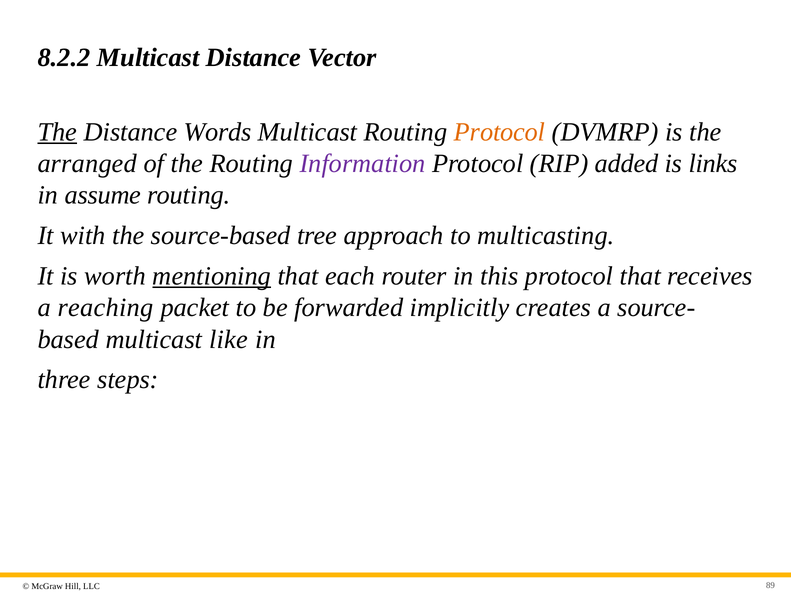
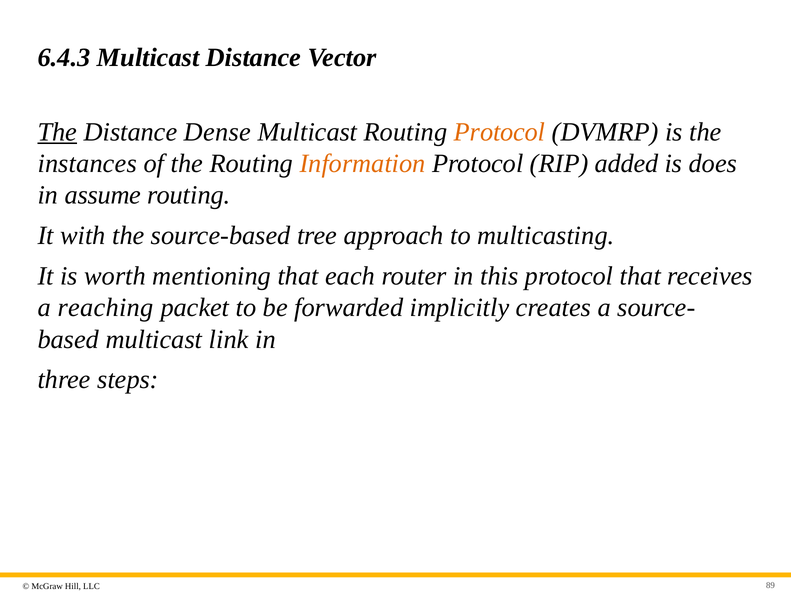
8.2.2: 8.2.2 -> 6.4.3
Words: Words -> Dense
arranged: arranged -> instances
Information colour: purple -> orange
links: links -> does
mentioning underline: present -> none
like: like -> link
